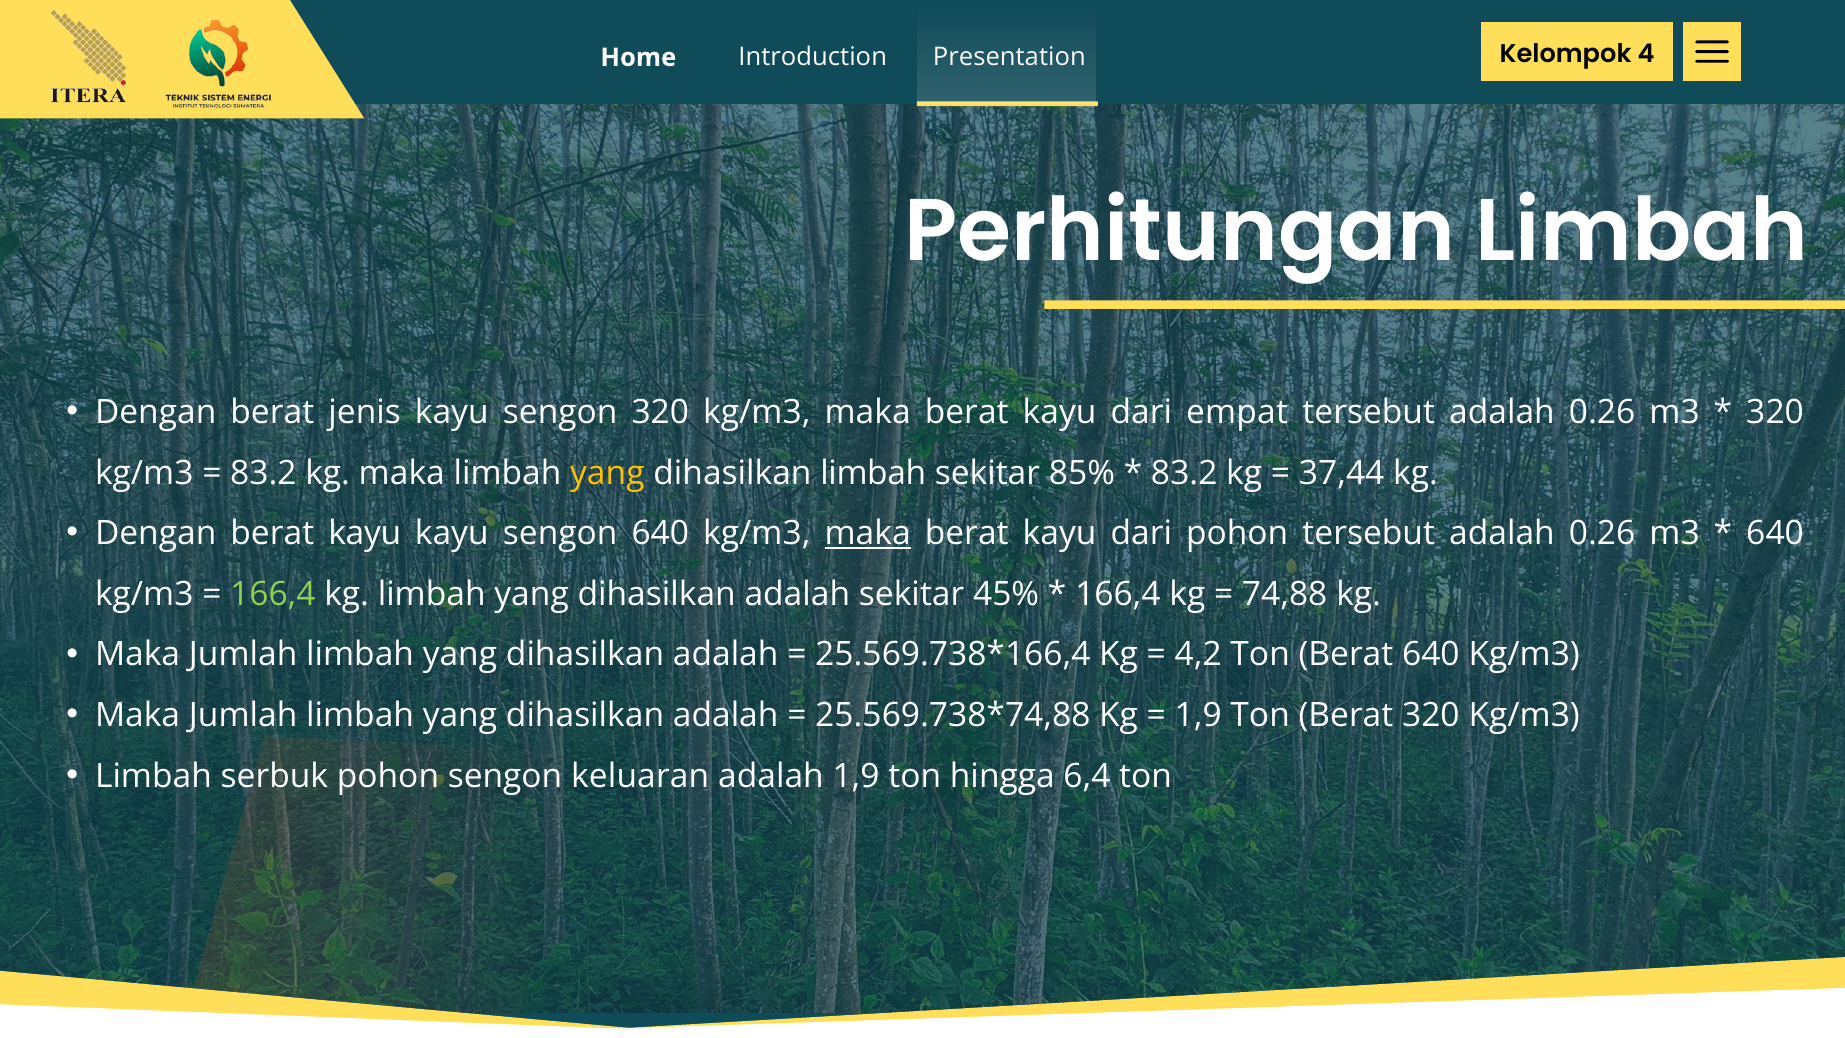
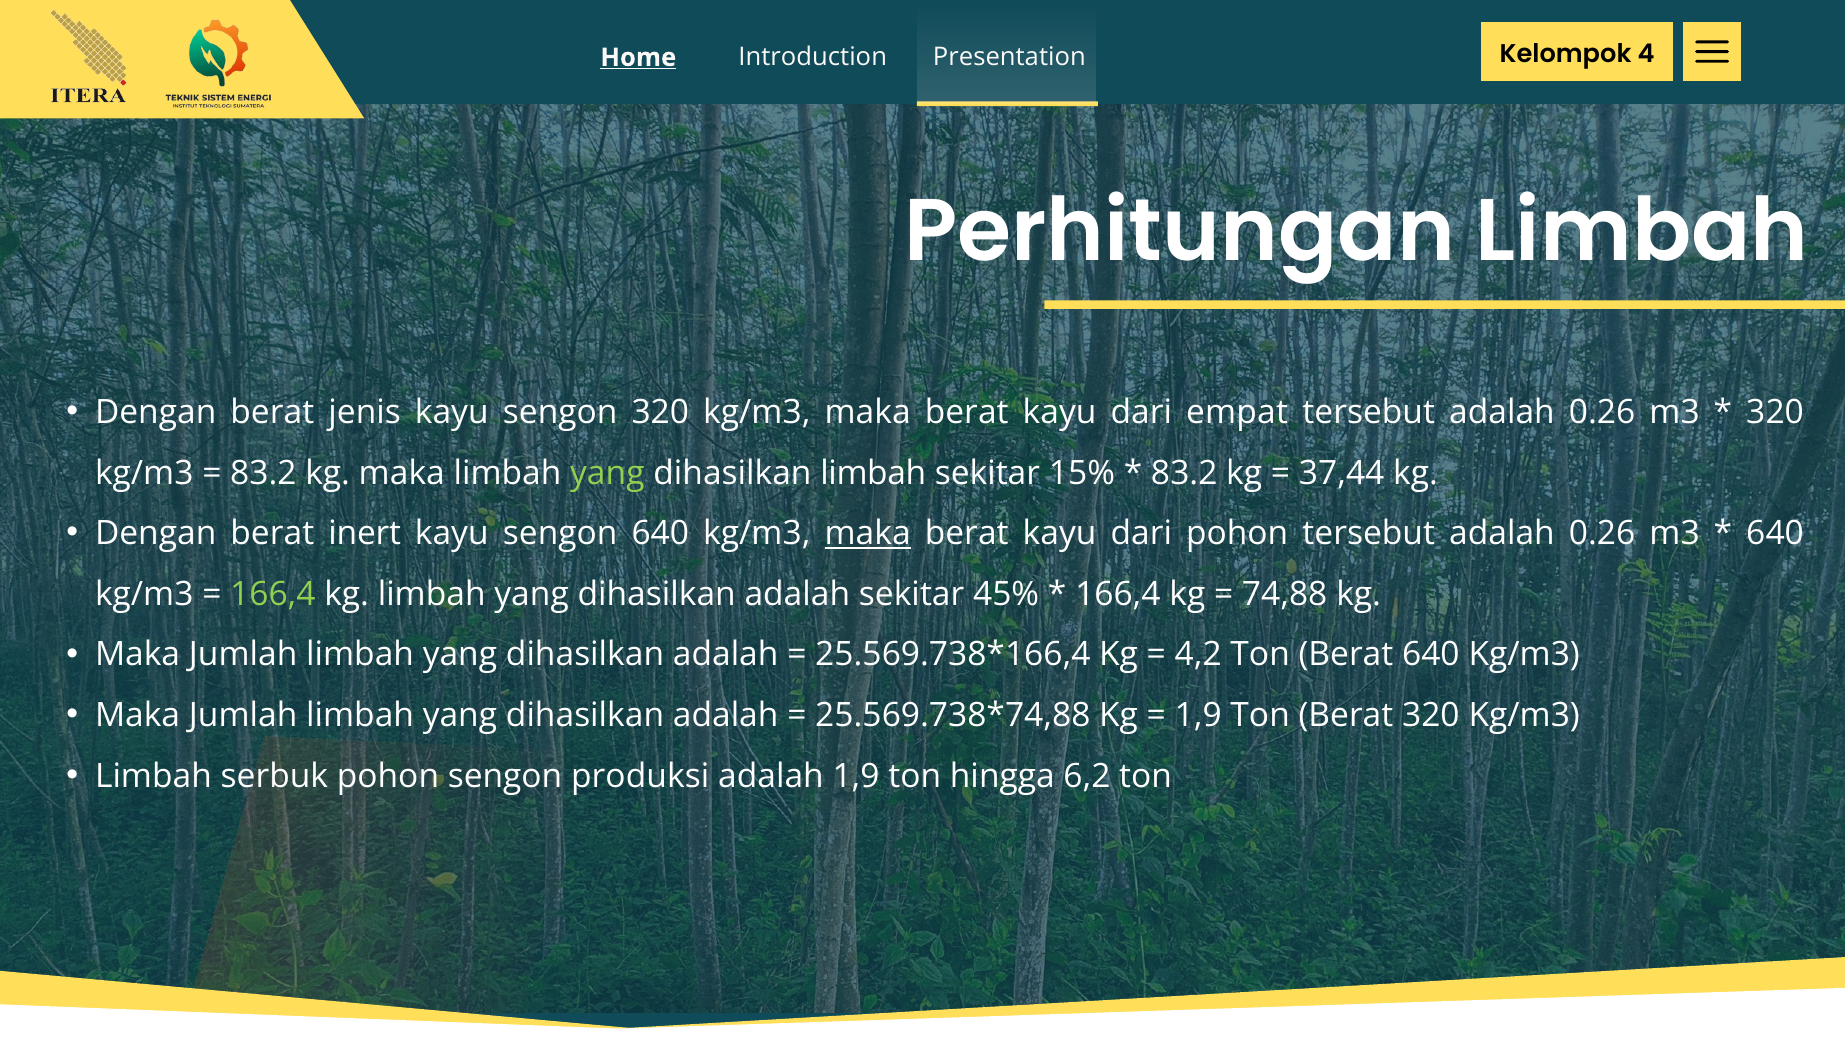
Home underline: none -> present
yang at (607, 473) colour: yellow -> light green
85%: 85% -> 15%
Dengan berat kayu: kayu -> inert
keluaran: keluaran -> produksi
6,4: 6,4 -> 6,2
